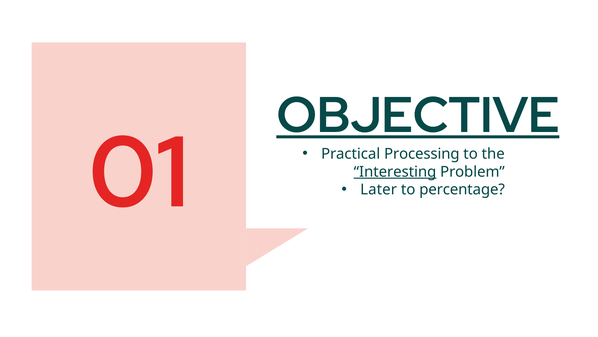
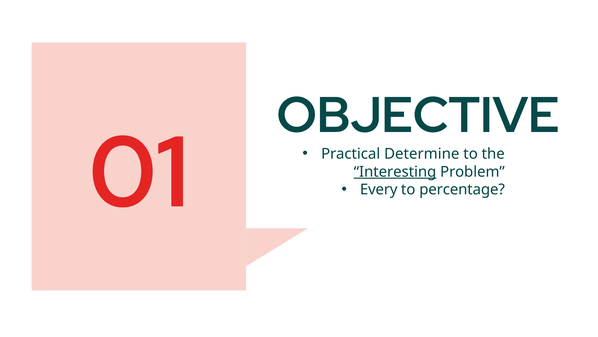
OBJECTIVE underline: present -> none
Processing: Processing -> Determine
Later: Later -> Every
